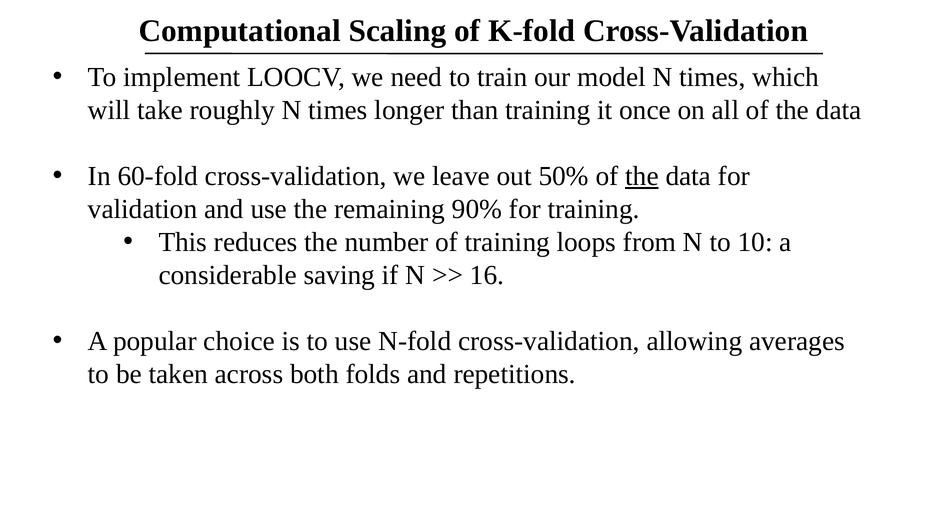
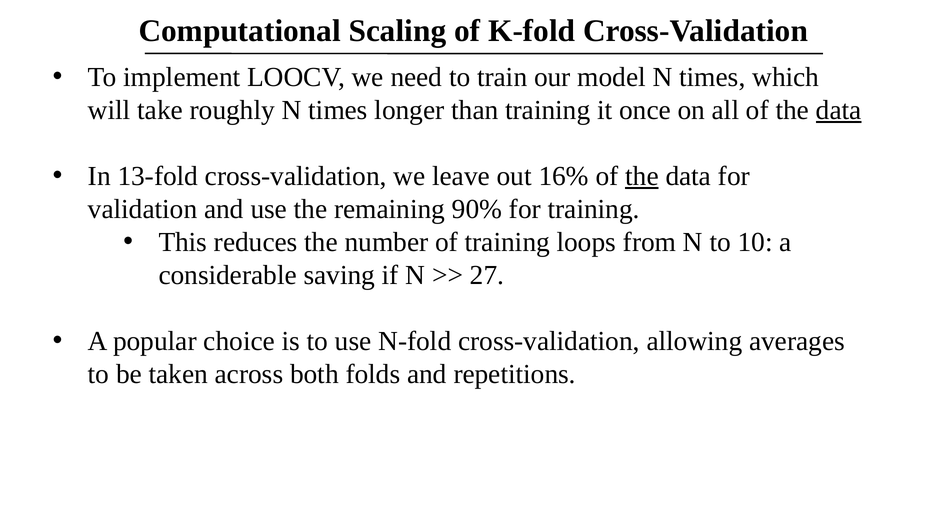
data at (839, 110) underline: none -> present
60-fold: 60-fold -> 13-fold
50%: 50% -> 16%
16: 16 -> 27
